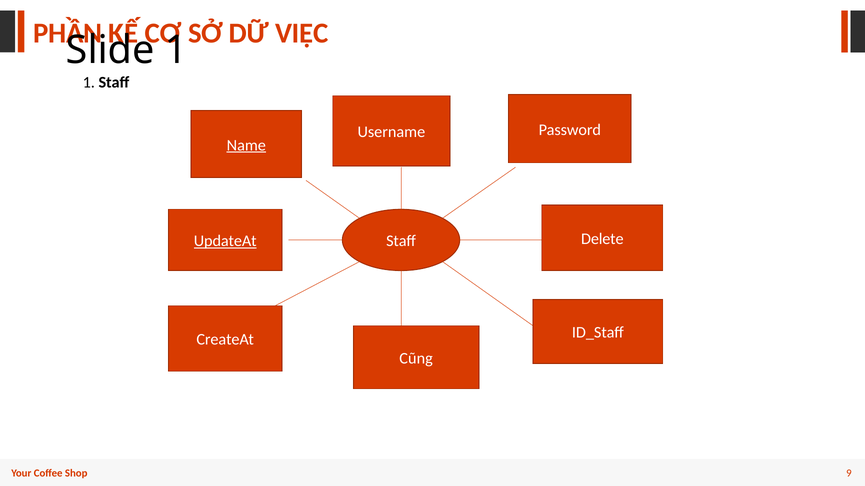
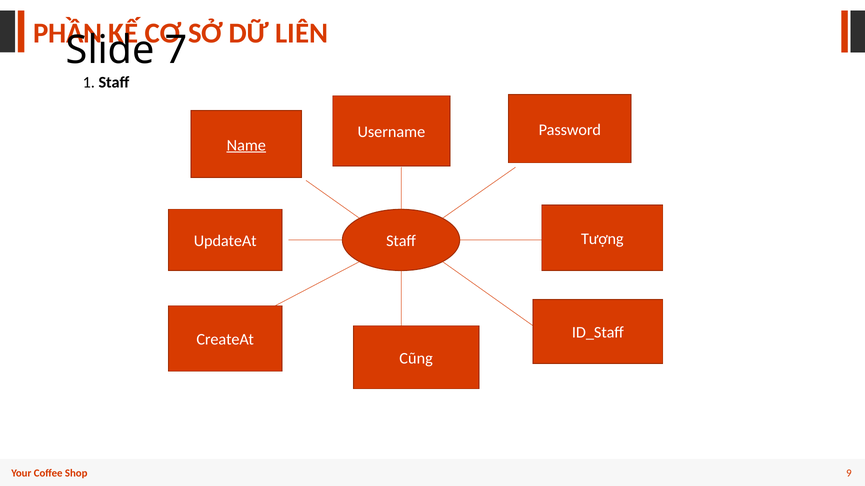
VIỆC: VIỆC -> LIÊN
1 at (176, 50): 1 -> 7
Delete: Delete -> Tượng
UpdateAt underline: present -> none
